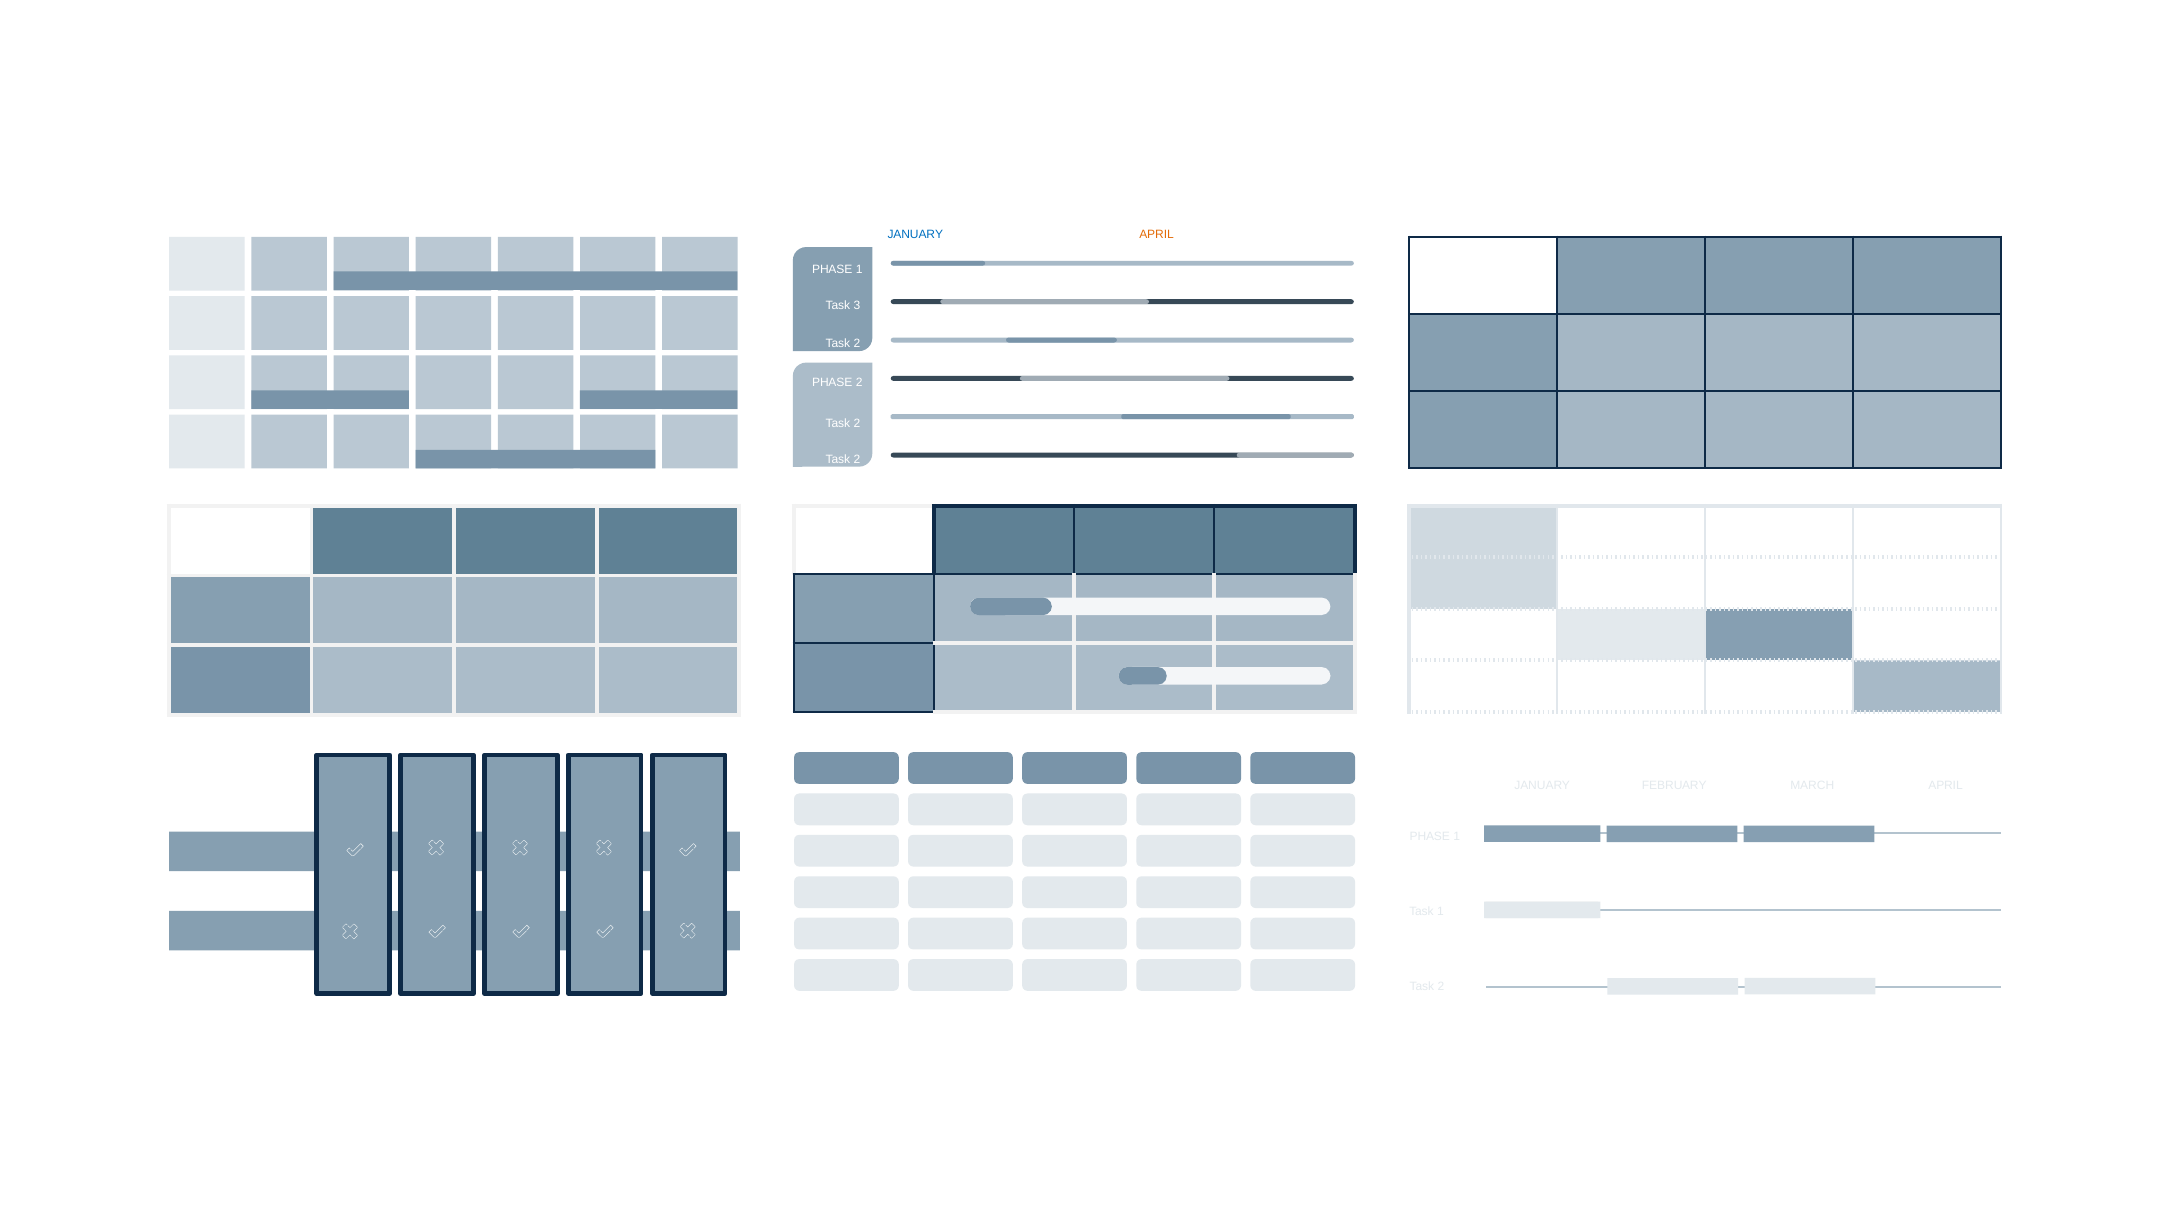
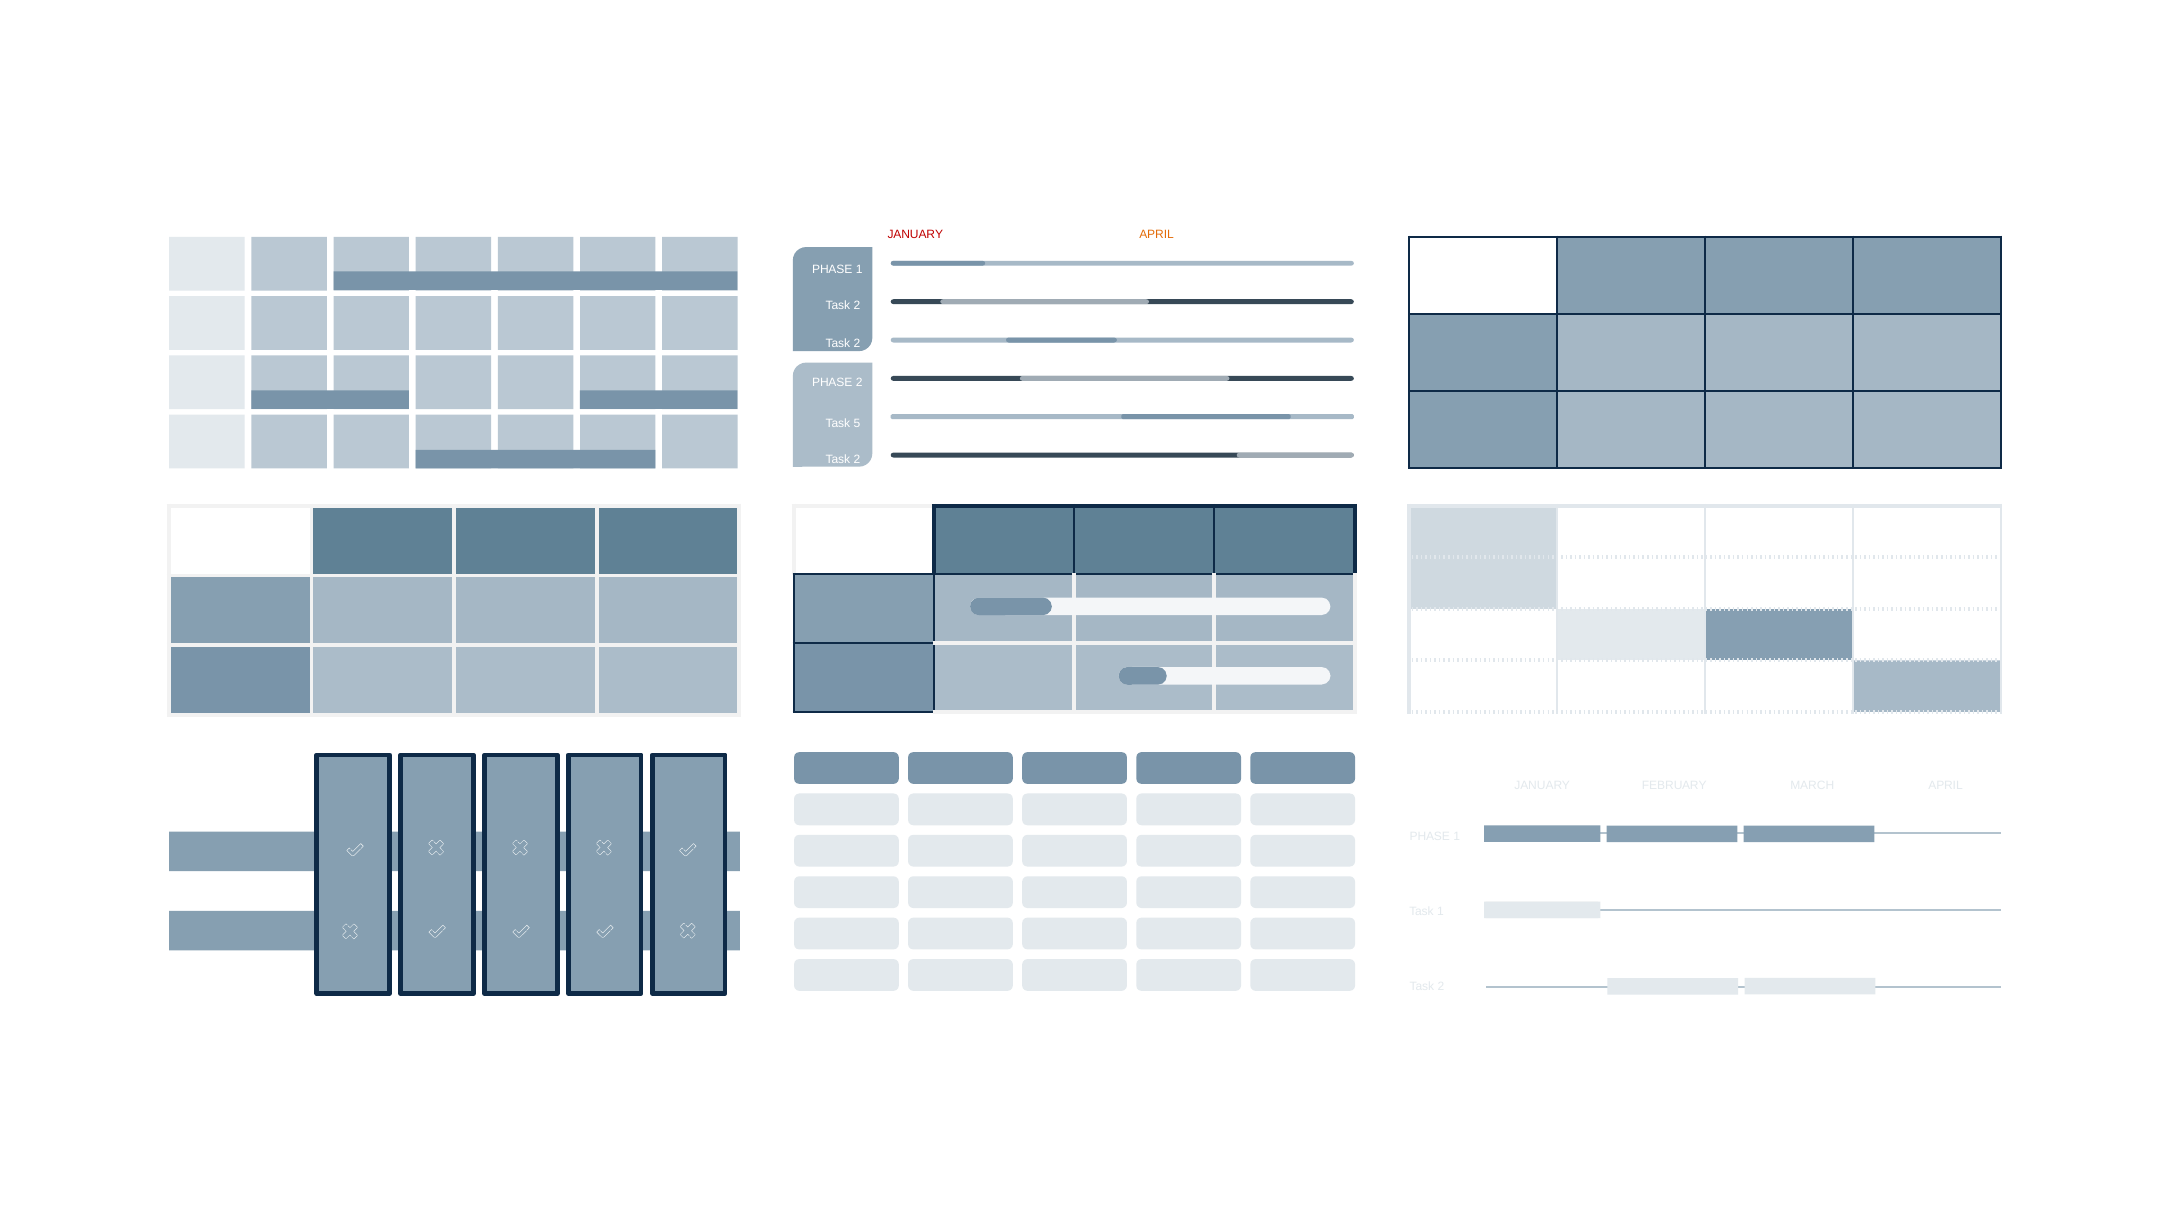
JANUARY at (915, 234) colour: blue -> red
3 at (857, 306): 3 -> 2
2 at (857, 424): 2 -> 5
